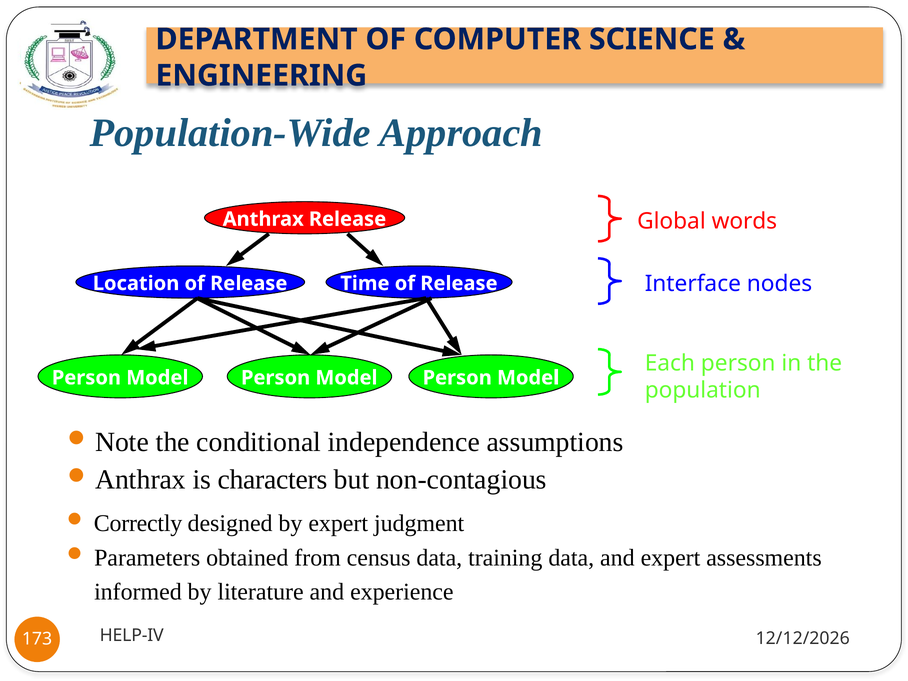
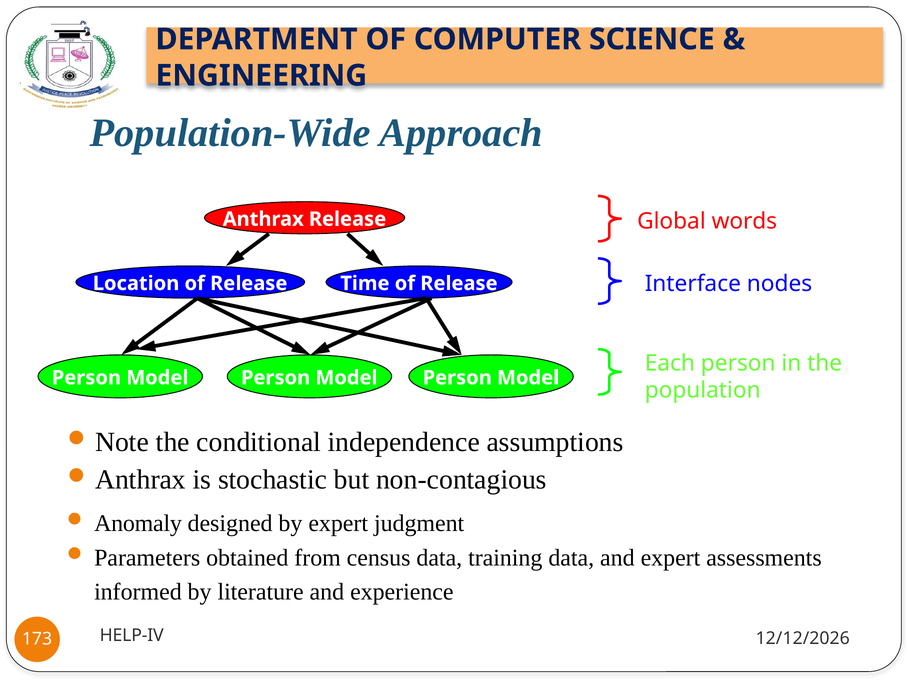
characters: characters -> stochastic
Correctly: Correctly -> Anomaly
